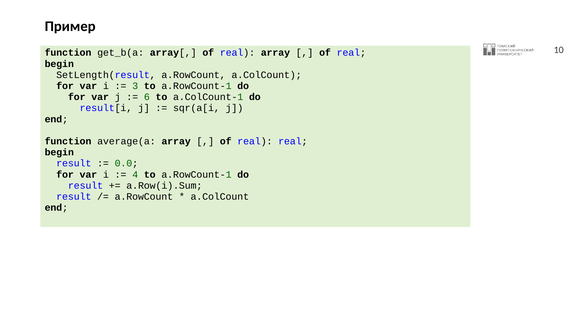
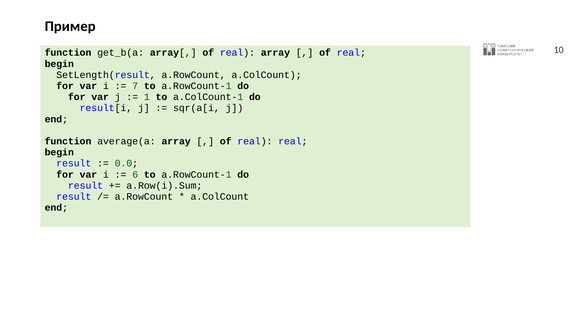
3: 3 -> 7
6: 6 -> 1
4: 4 -> 6
